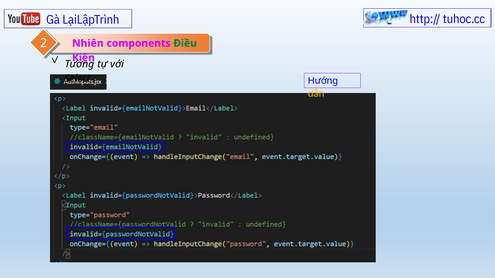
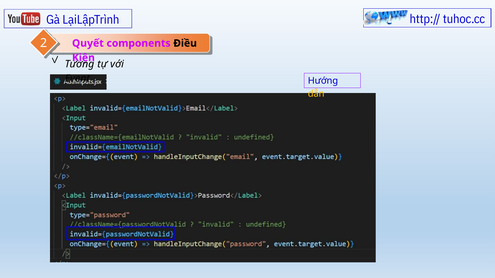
Nhiên: Nhiên -> Quyết
Điều colour: green -> black
Select: Select -> Event
